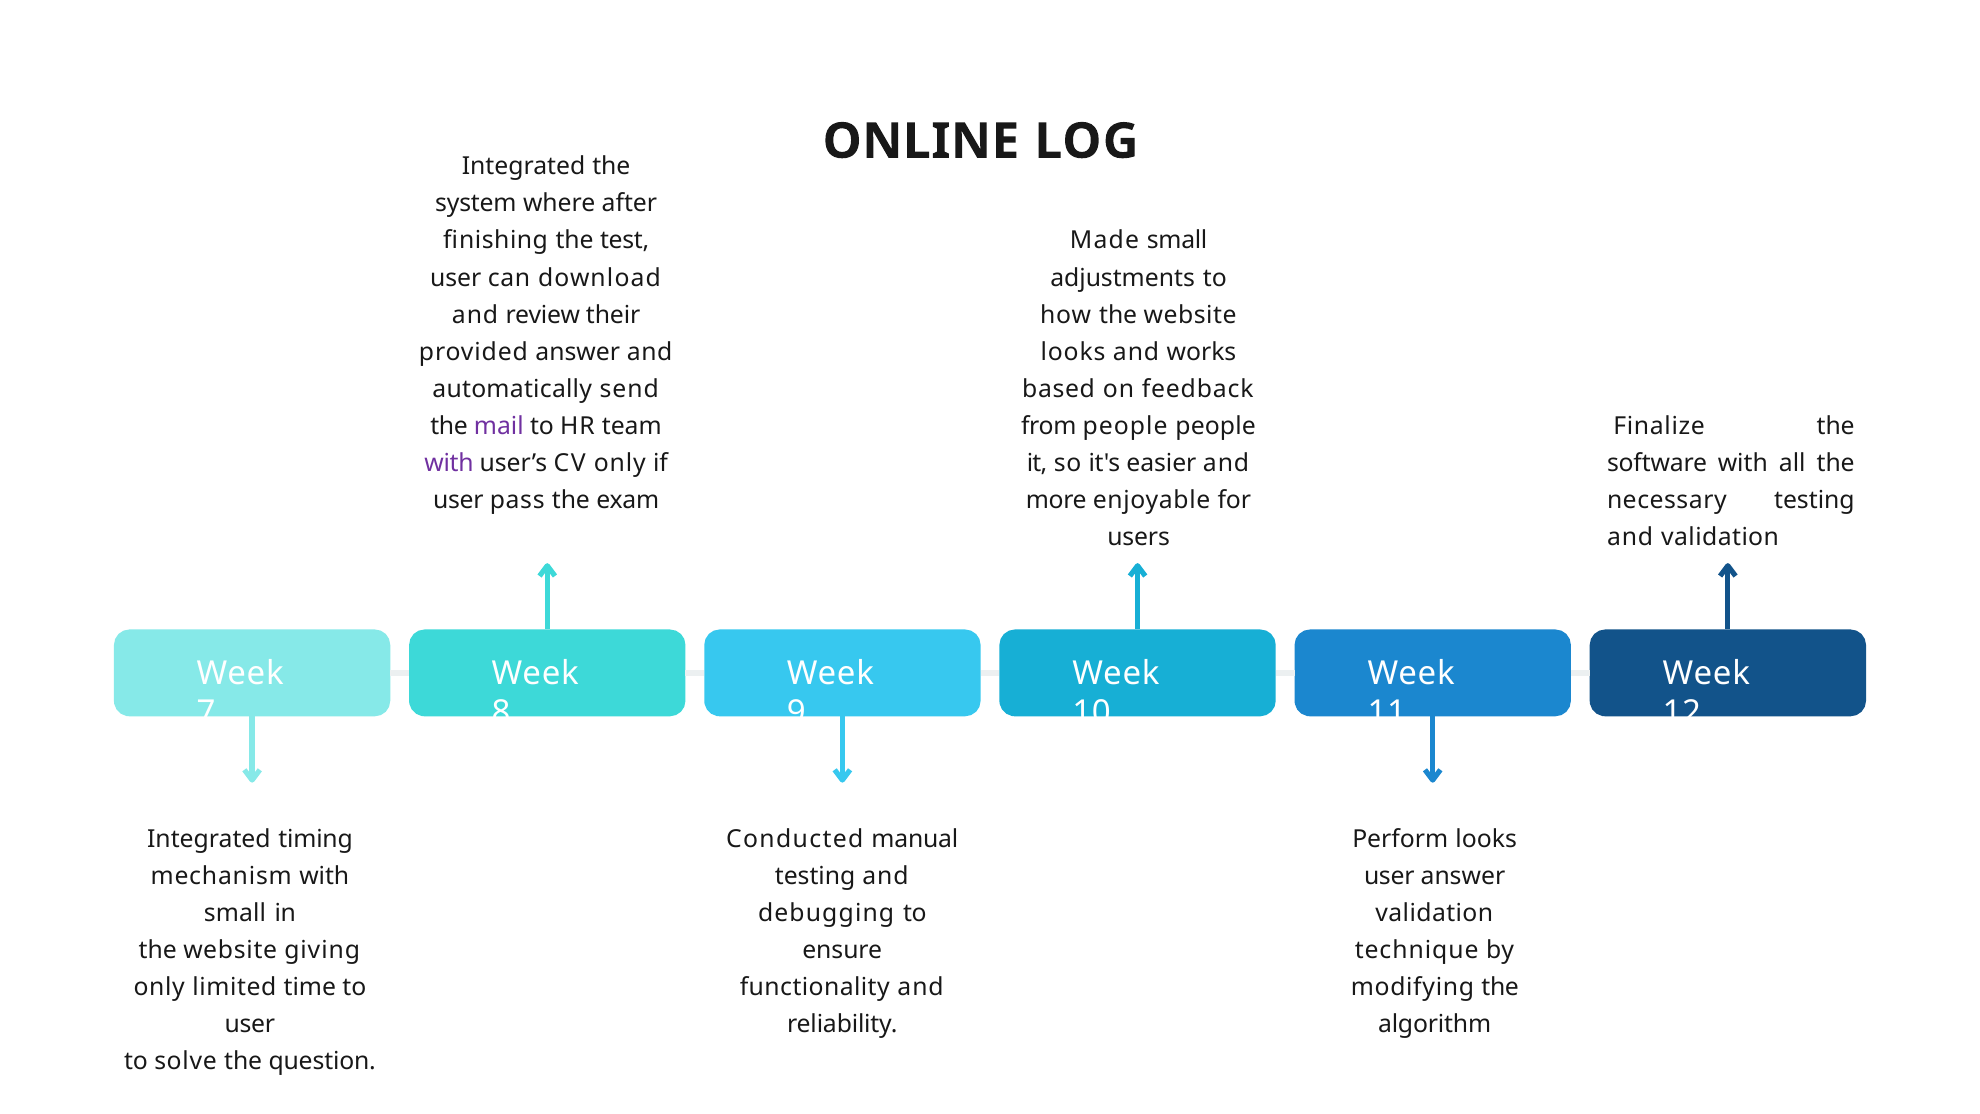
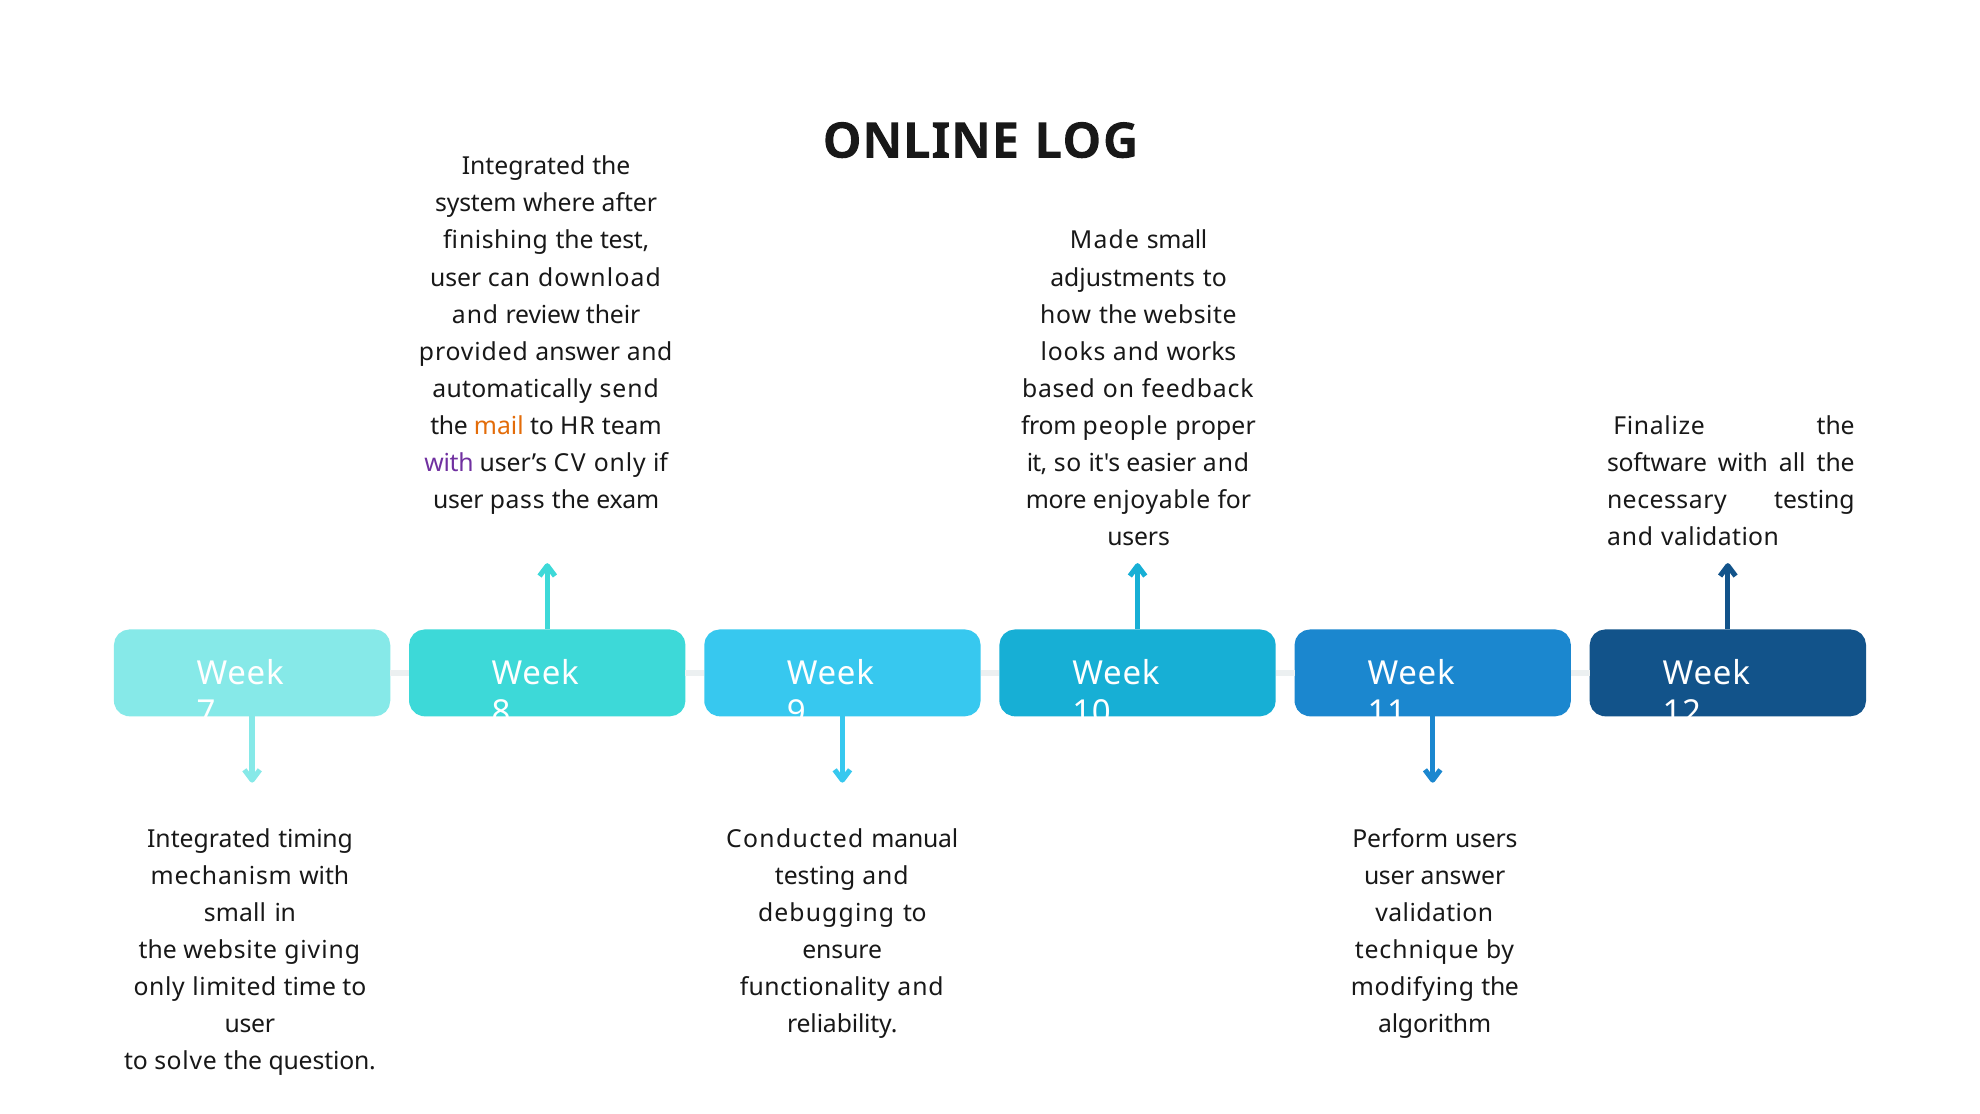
mail colour: purple -> orange
people people: people -> proper
Perform looks: looks -> users
